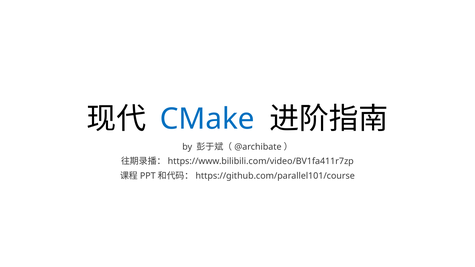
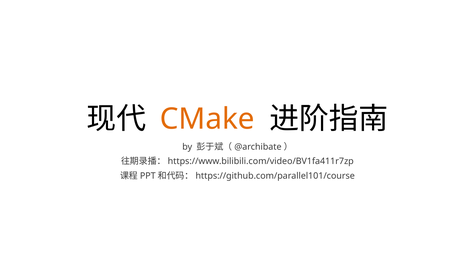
CMake colour: blue -> orange
